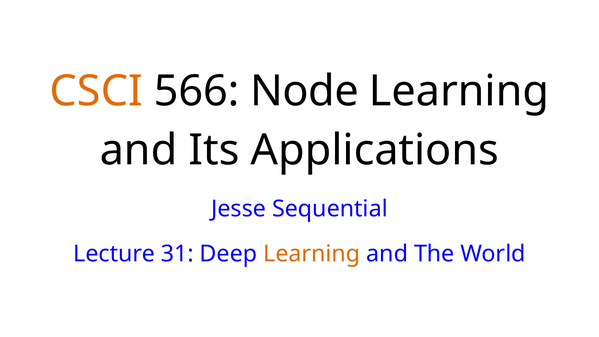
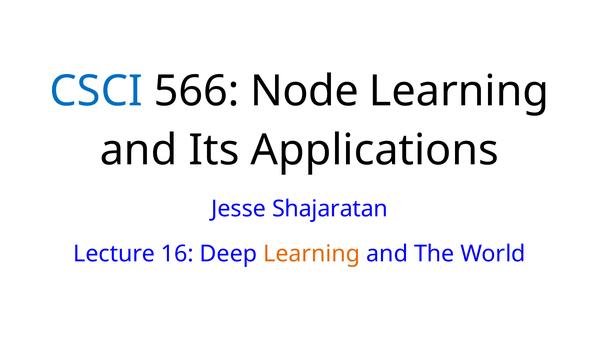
CSCI colour: orange -> blue
Sequential: Sequential -> Shajaratan
31: 31 -> 16
